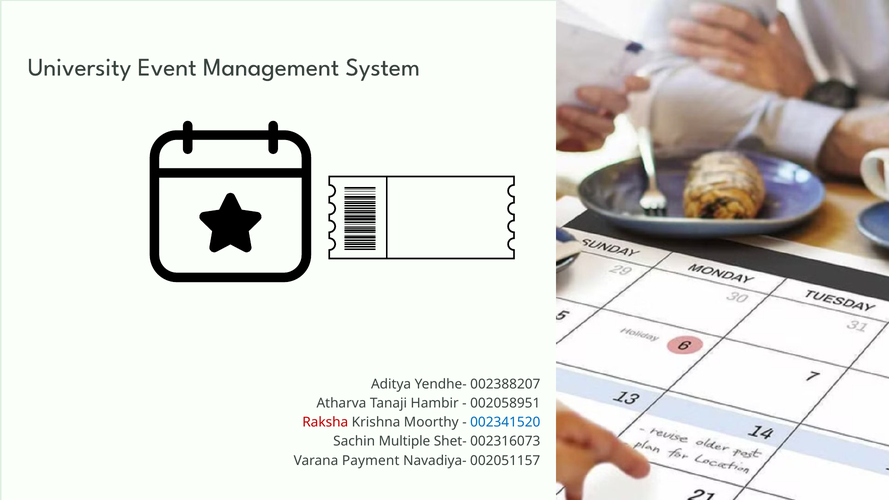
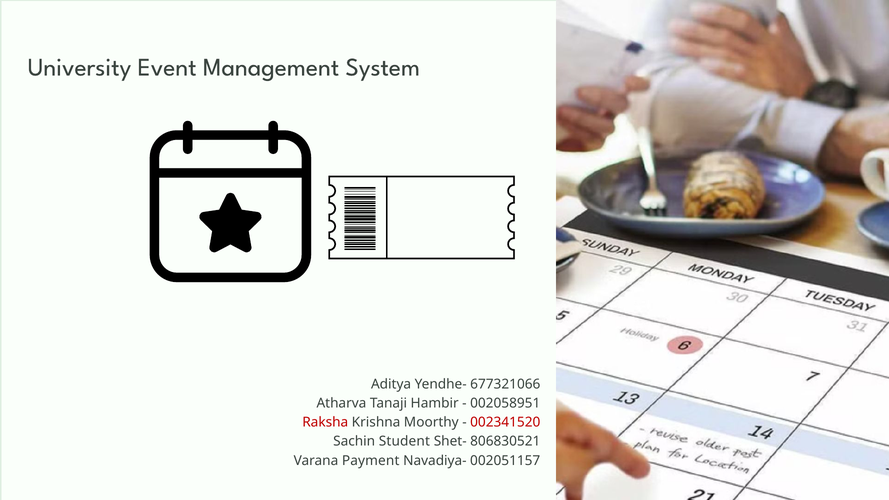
002388207: 002388207 -> 677321066
002341520 colour: blue -> red
Multiple: Multiple -> Student
002316073: 002316073 -> 806830521
